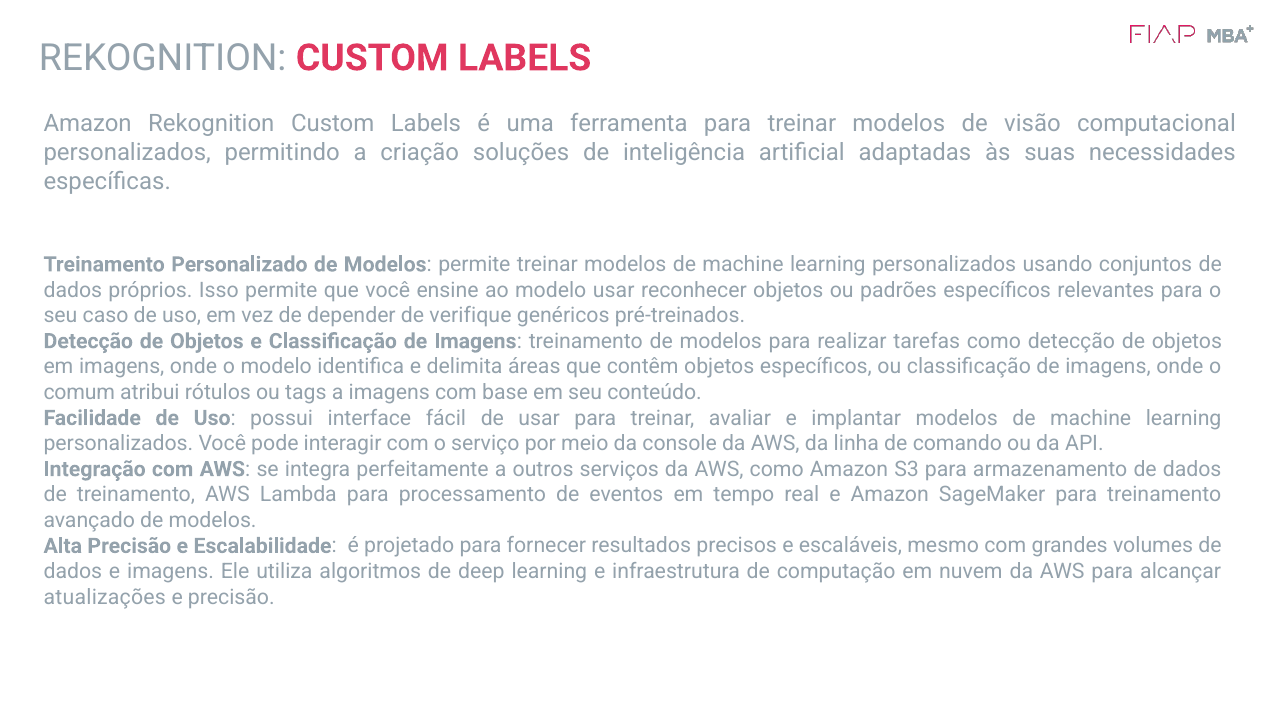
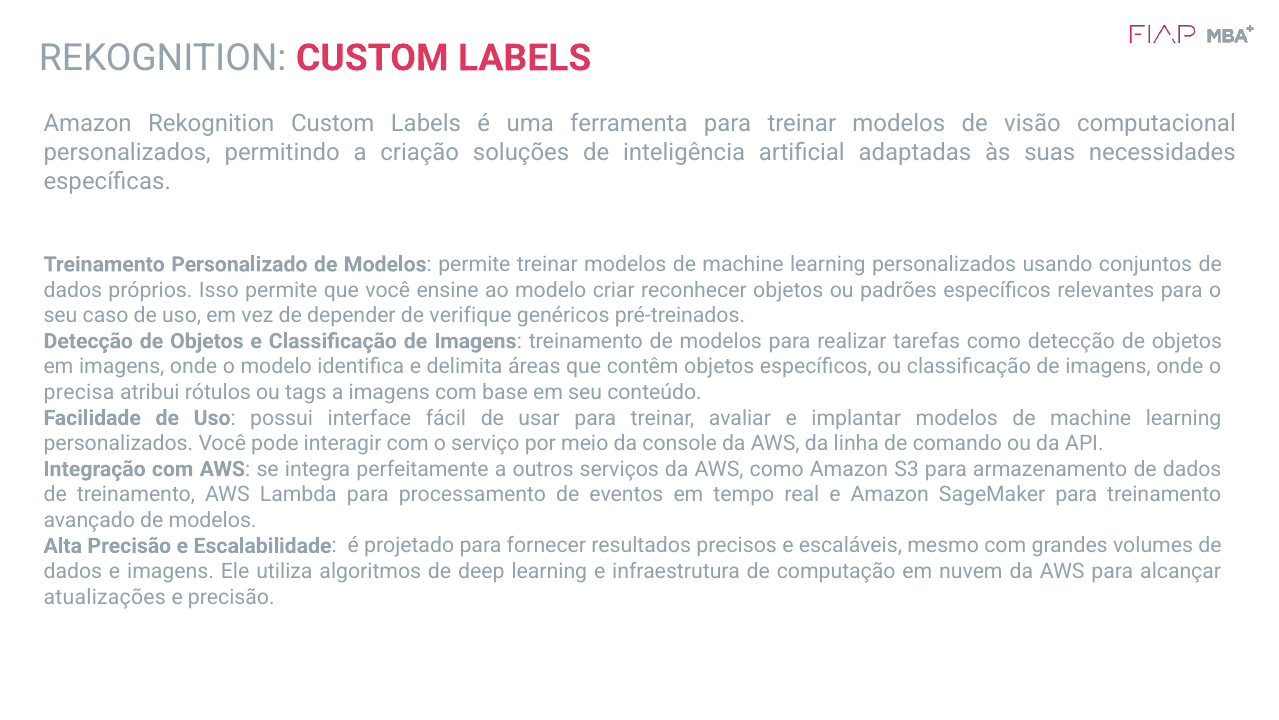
modelo usar: usar -> criar
comum: comum -> precisa
